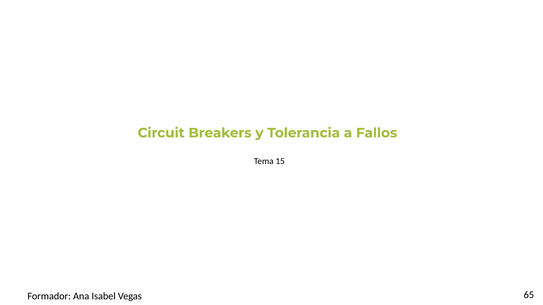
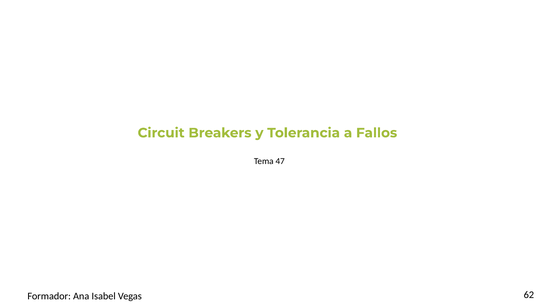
15: 15 -> 47
65: 65 -> 62
